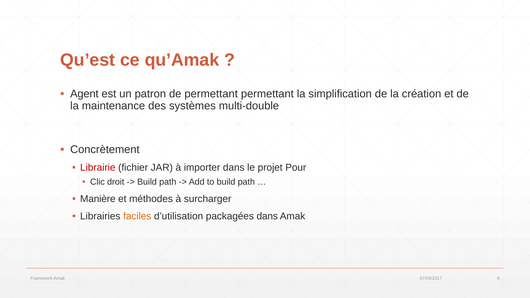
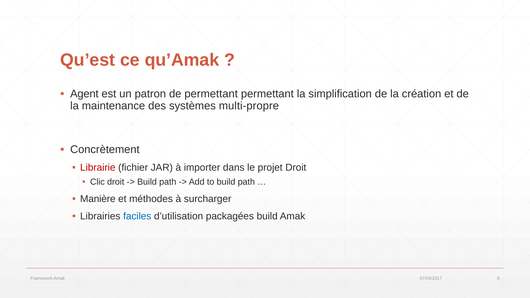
multi-double: multi-double -> multi-propre
projet Pour: Pour -> Droit
faciles colour: orange -> blue
packagées dans: dans -> build
